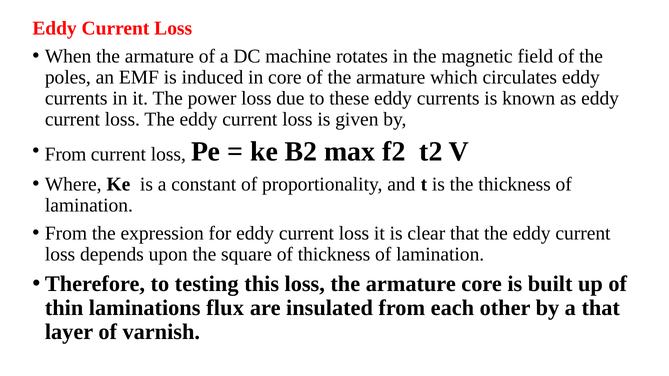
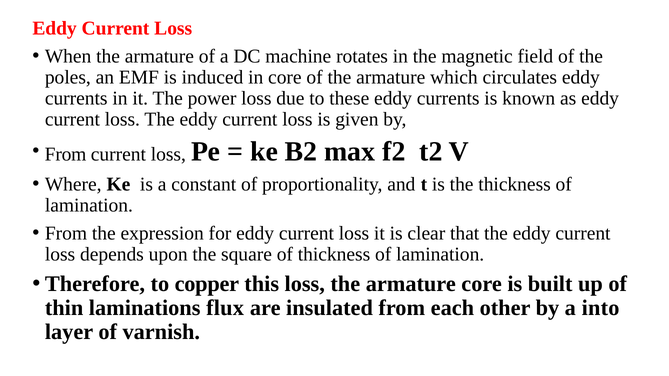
testing: testing -> copper
a that: that -> into
